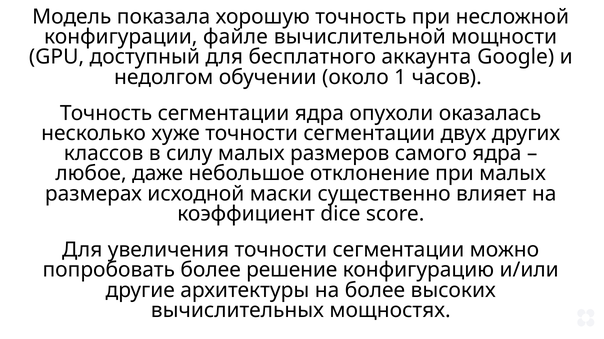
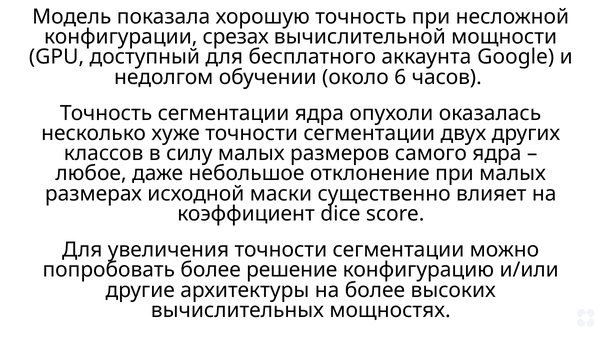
файле: файле -> срезах
1: 1 -> 6
